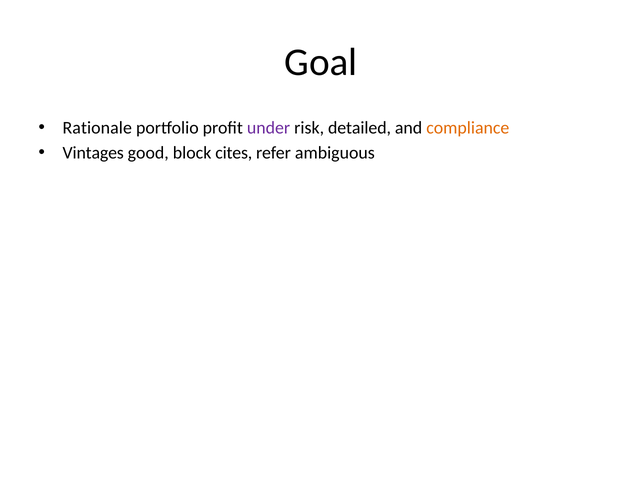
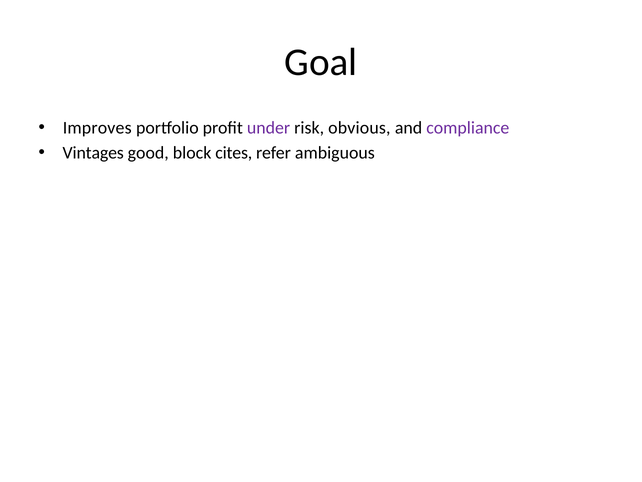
Rationale: Rationale -> Improves
detailed: detailed -> obvious
compliance colour: orange -> purple
